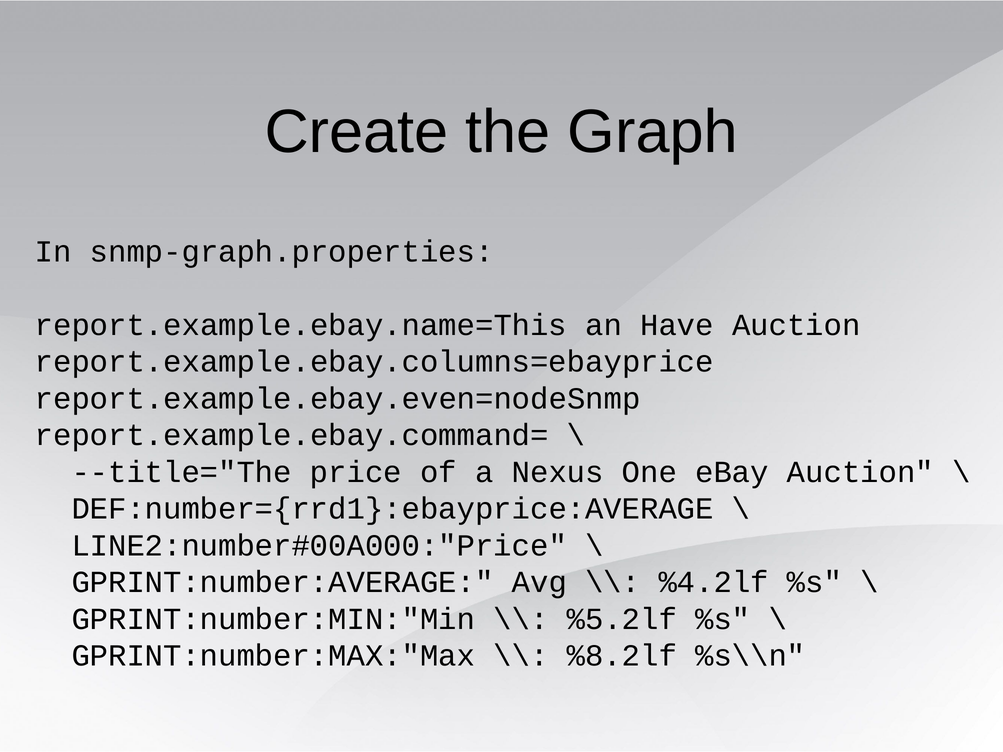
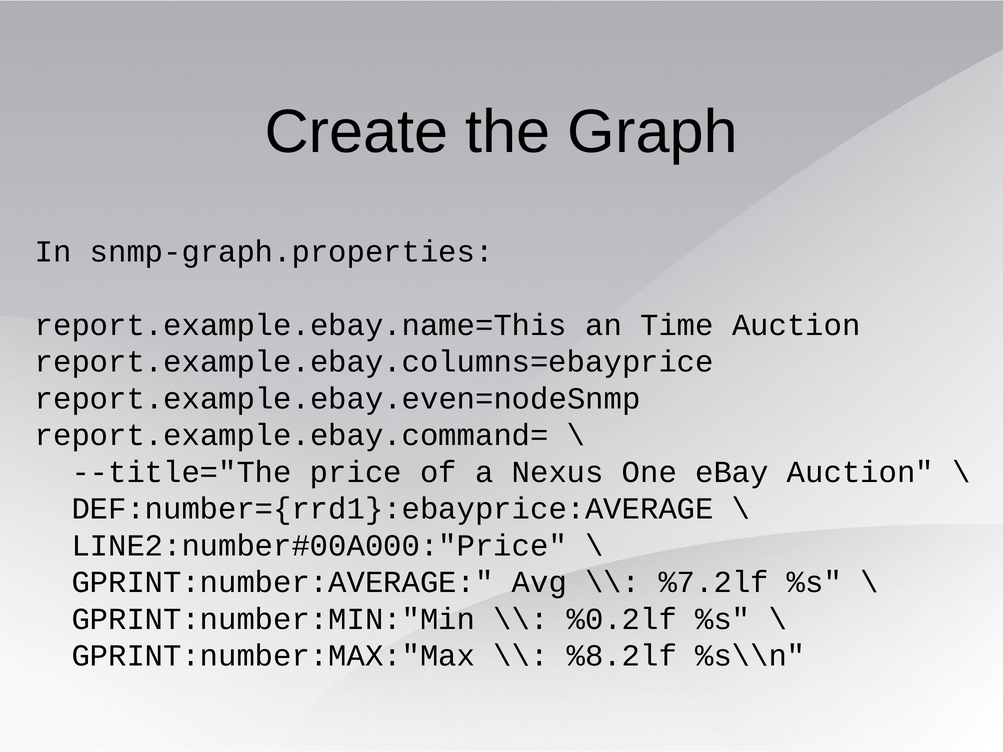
Have: Have -> Time
%4.2lf: %4.2lf -> %7.2lf
%5.2lf: %5.2lf -> %0.2lf
